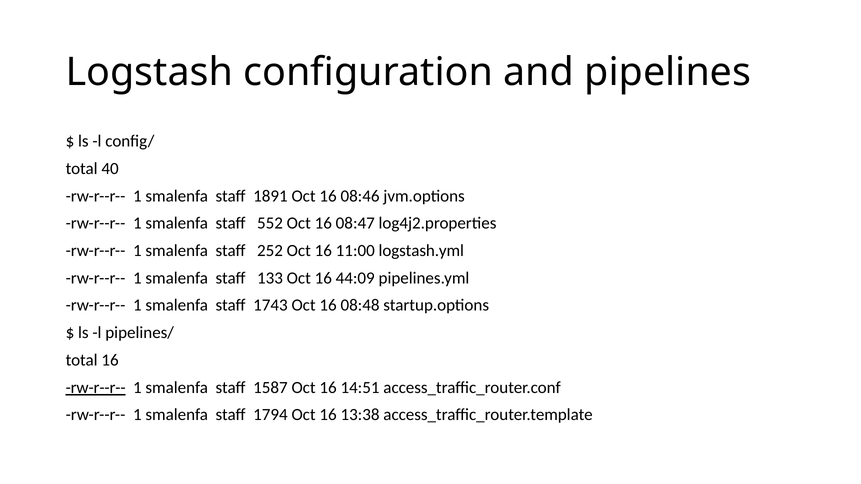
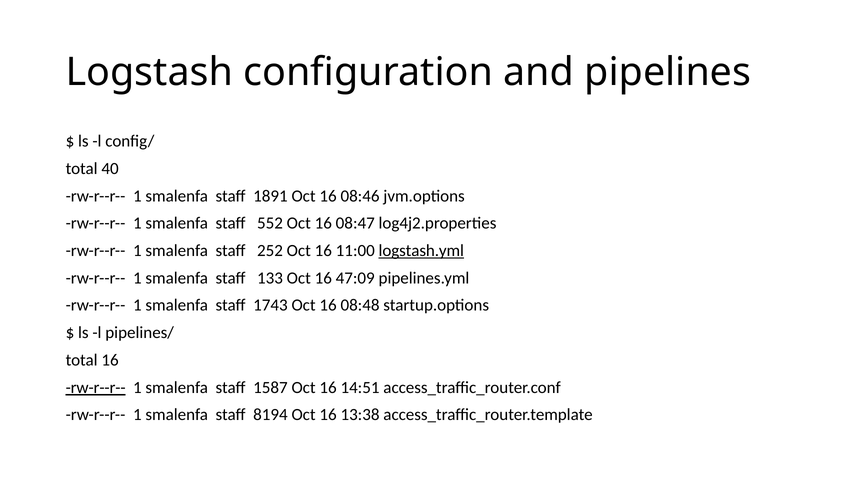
logstash.yml underline: none -> present
44:09: 44:09 -> 47:09
1794: 1794 -> 8194
